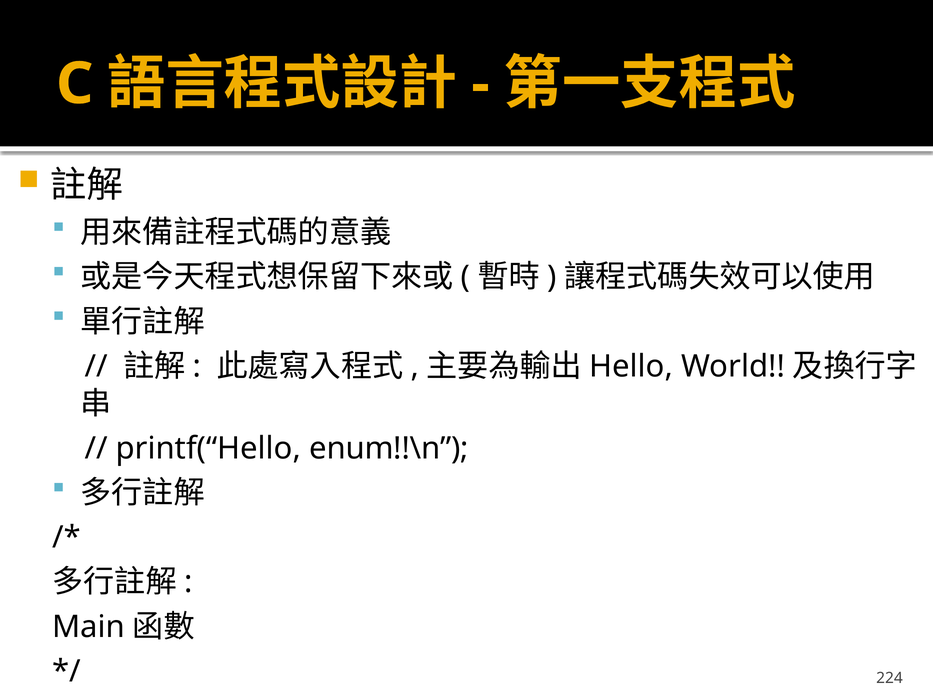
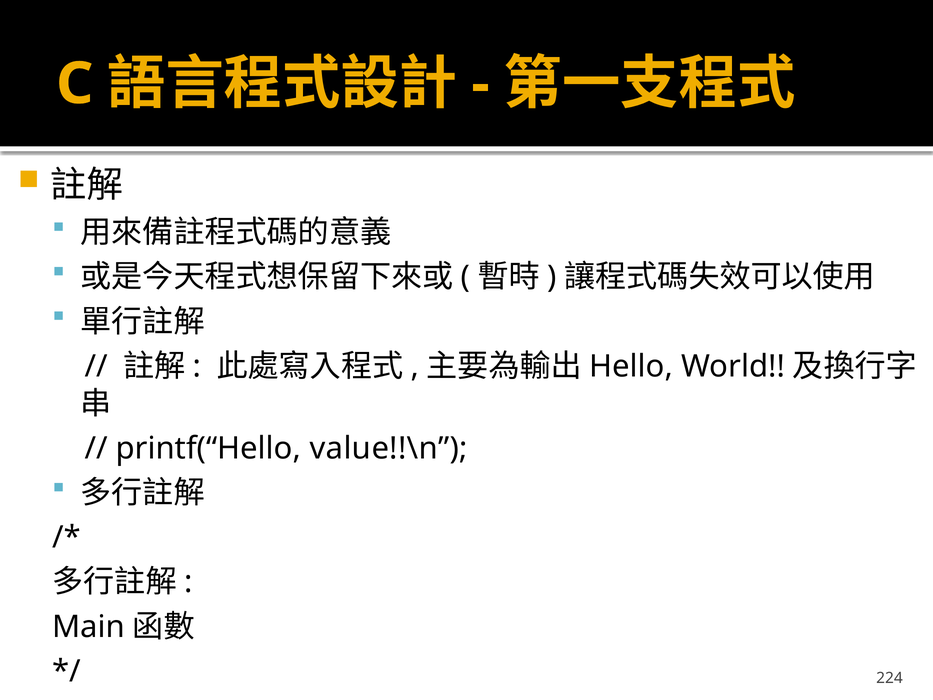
enum!!\n: enum!!\n -> value!!\n
